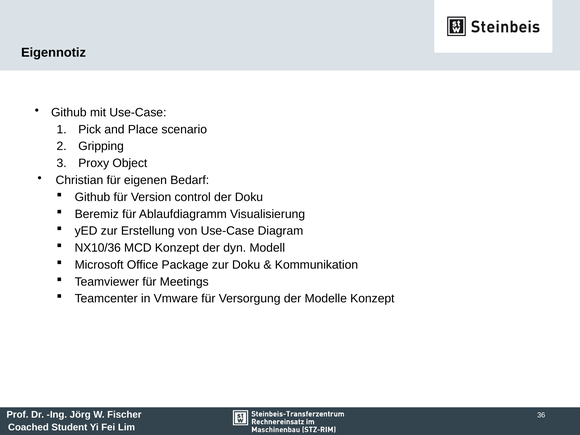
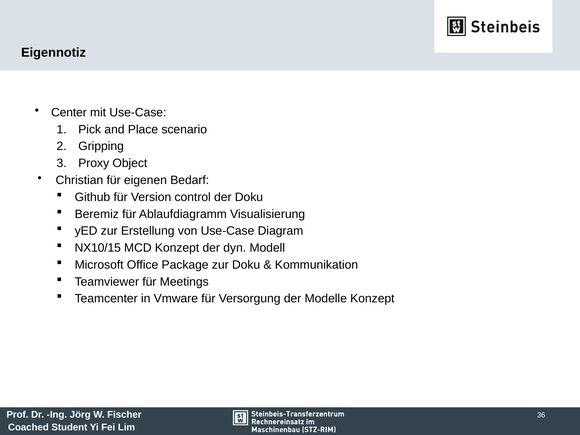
Github at (69, 112): Github -> Center
NX10/36: NX10/36 -> NX10/15
